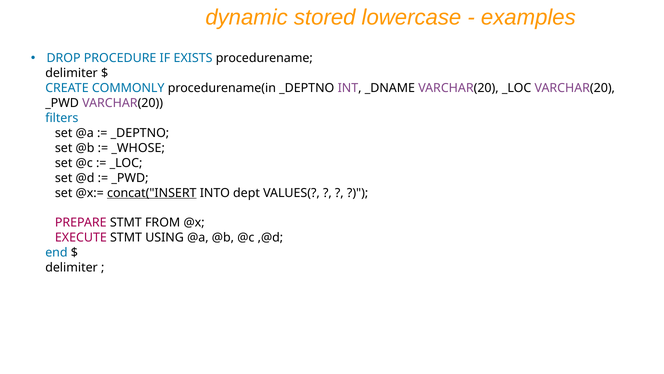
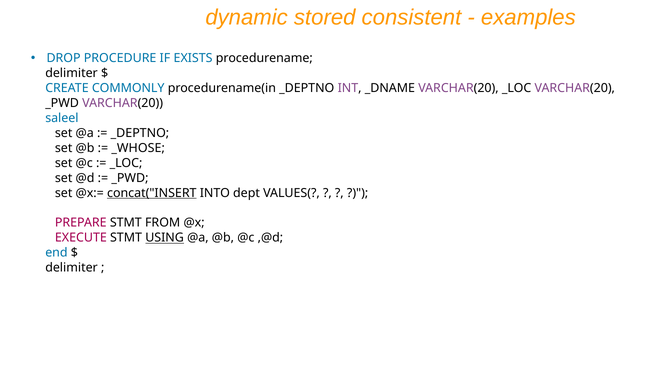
lowercase: lowercase -> consistent
filters: filters -> saleel
USING underline: none -> present
